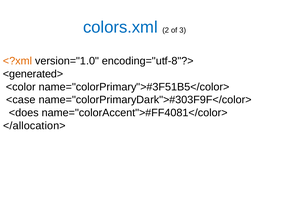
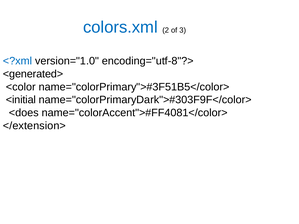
<?xml colour: orange -> blue
<case: <case -> <initial
</allocation>: </allocation> -> </extension>
